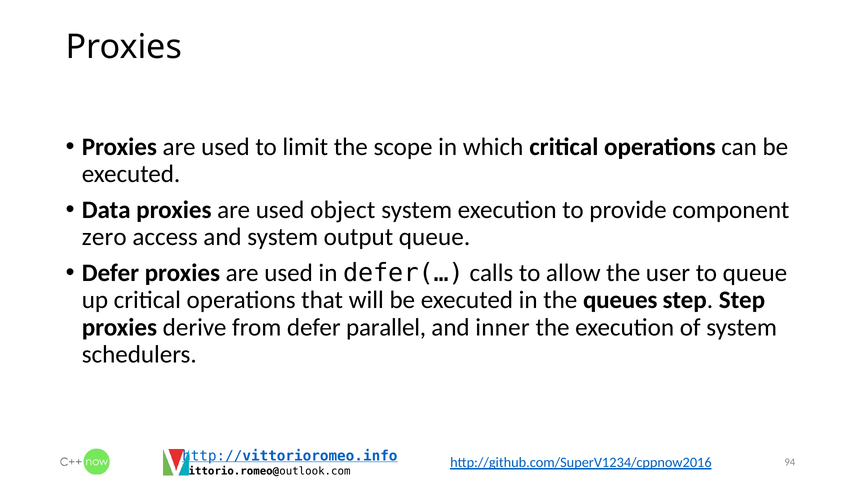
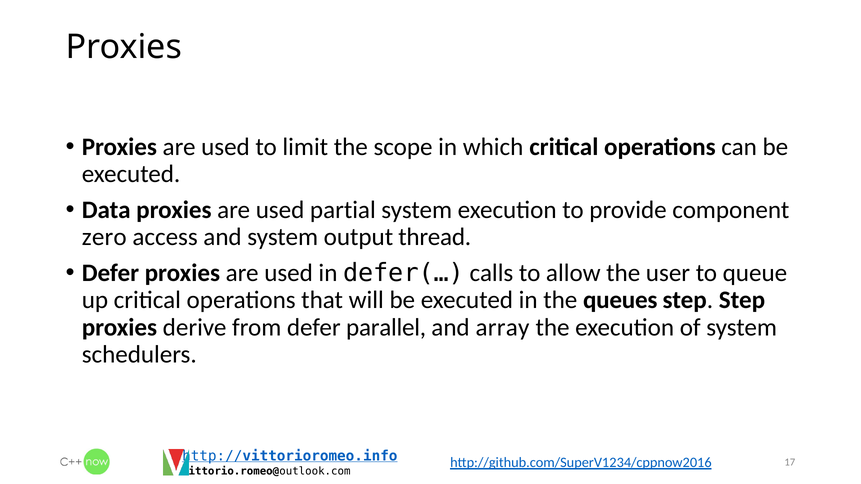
object: object -> partial
output queue: queue -> thread
inner: inner -> array
94: 94 -> 17
